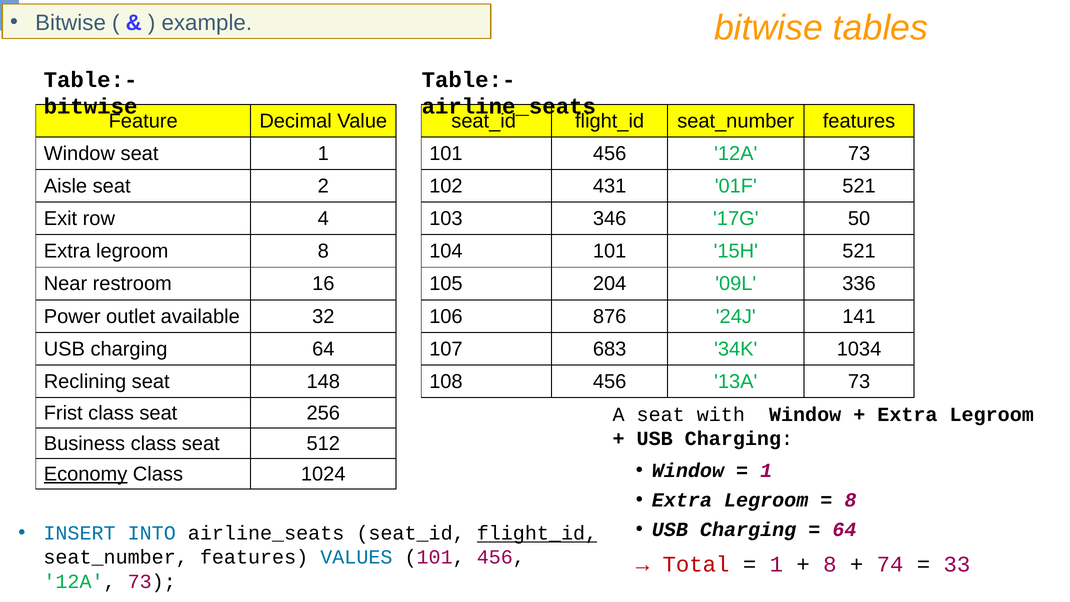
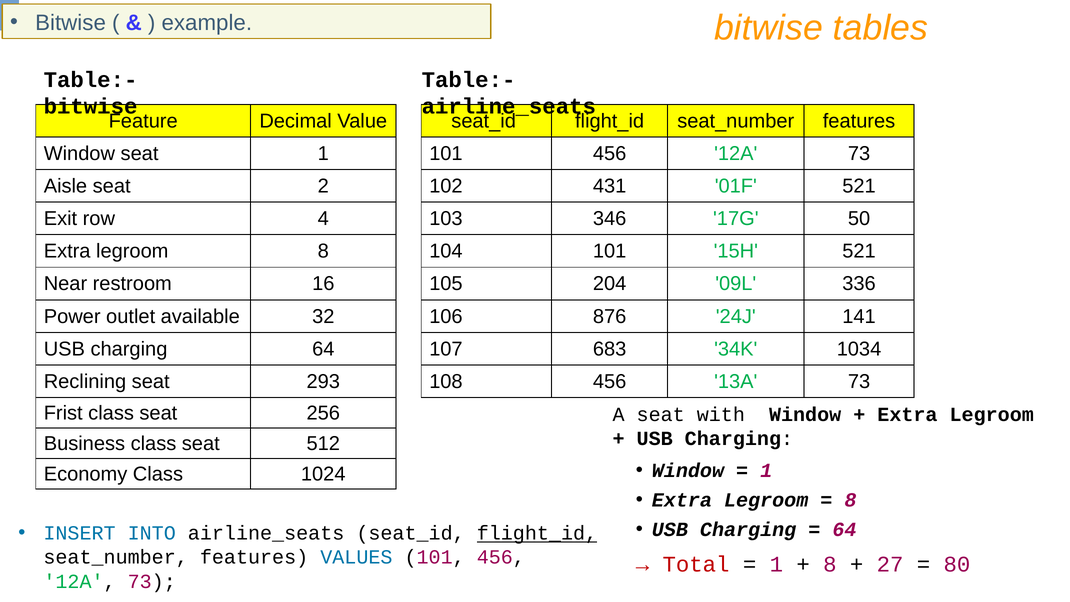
148: 148 -> 293
Economy underline: present -> none
74: 74 -> 27
33: 33 -> 80
